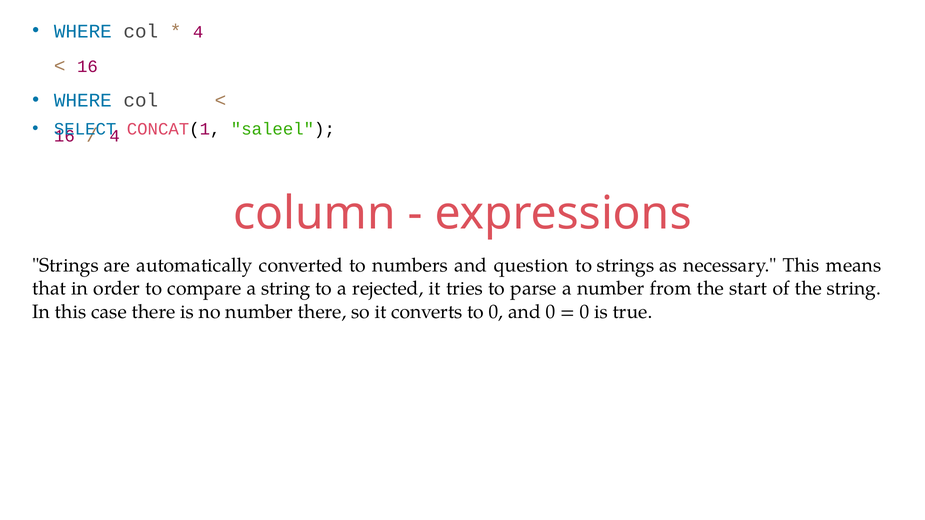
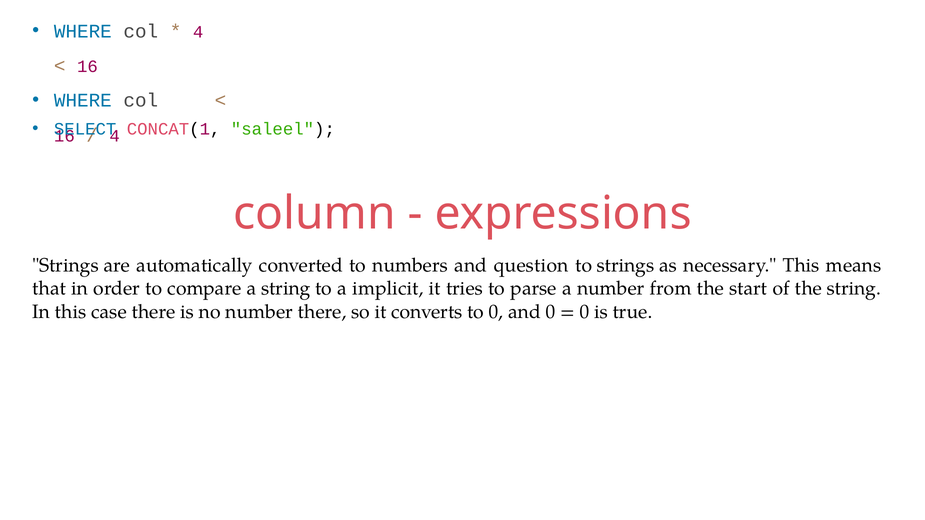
rejected: rejected -> implicit
